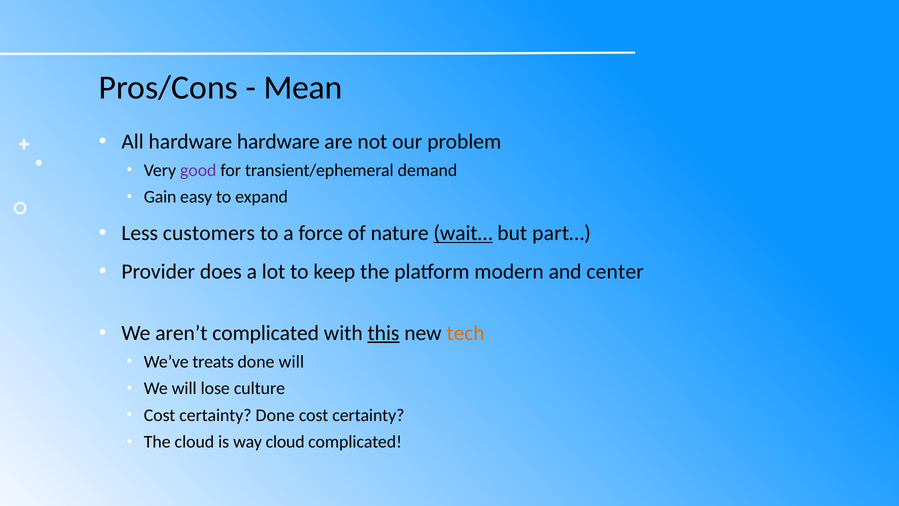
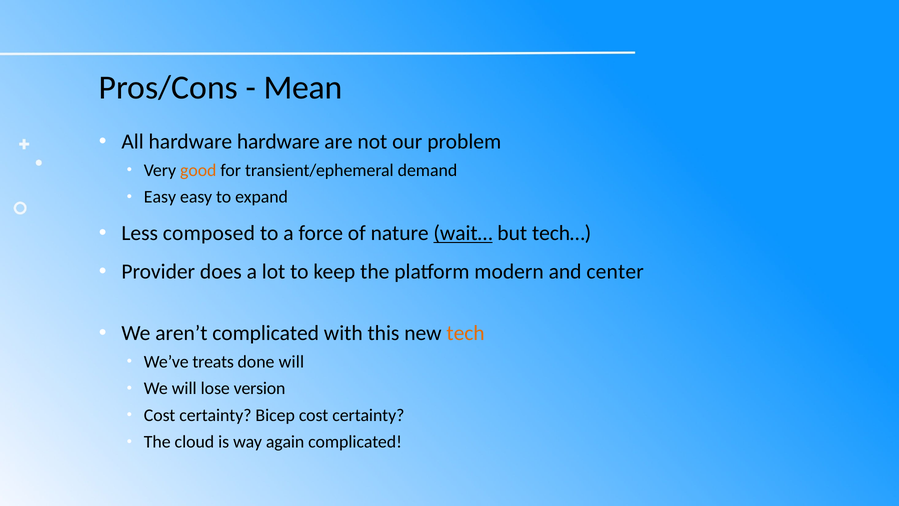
good colour: purple -> orange
Gain at (160, 197): Gain -> Easy
customers: customers -> composed
part…: part… -> tech…
this underline: present -> none
culture: culture -> version
certainty Done: Done -> Bicep
way cloud: cloud -> again
